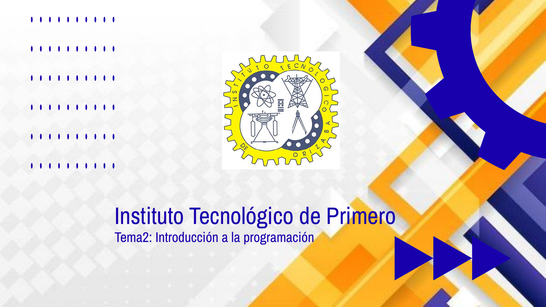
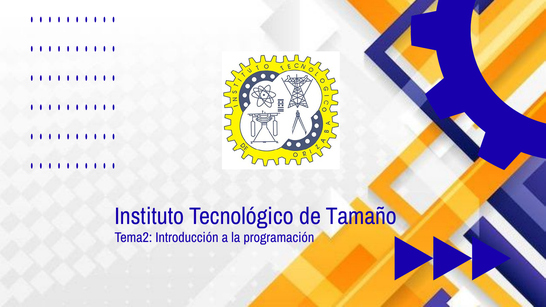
Primero: Primero -> Tamaño
